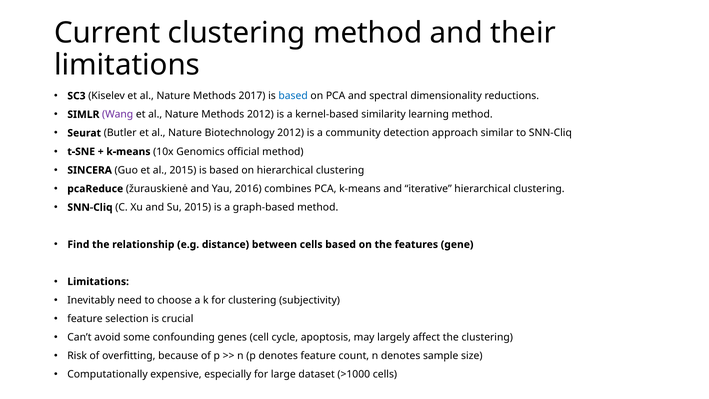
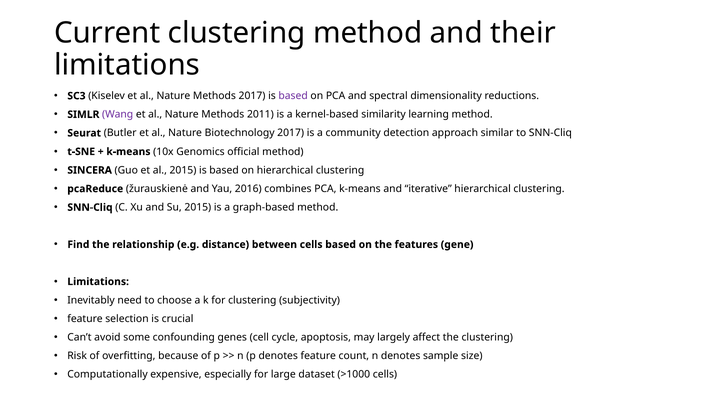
based at (293, 96) colour: blue -> purple
Methods 2012: 2012 -> 2011
Biotechnology 2012: 2012 -> 2017
